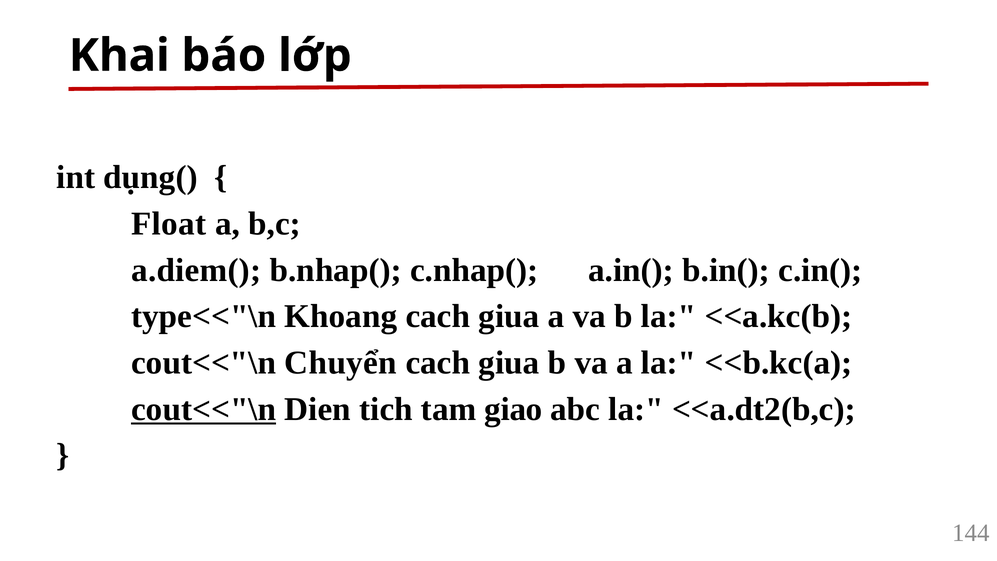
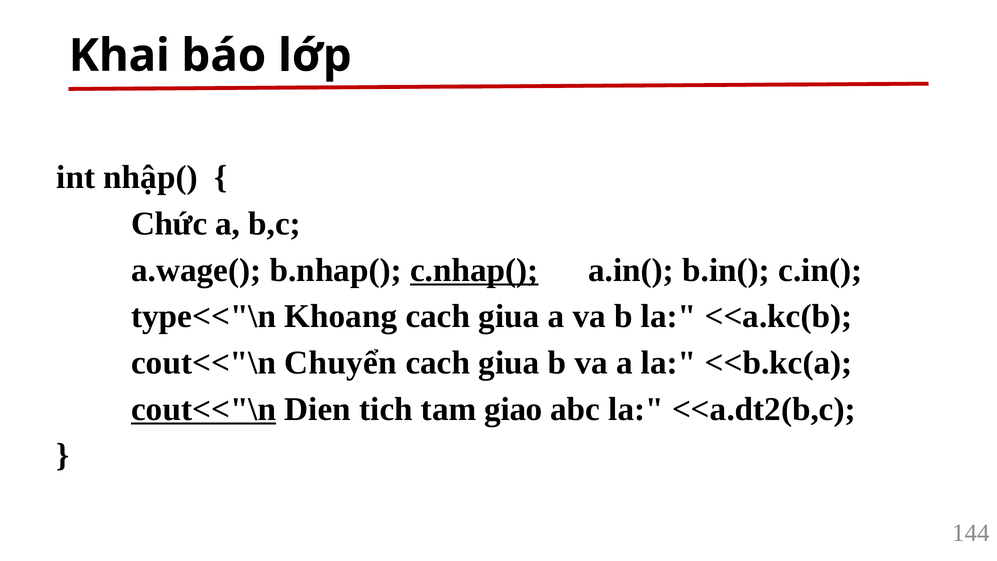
dụng(: dụng( -> nhập(
Float: Float -> Chức
a.diem(: a.diem( -> a.wage(
c.nhap( underline: none -> present
